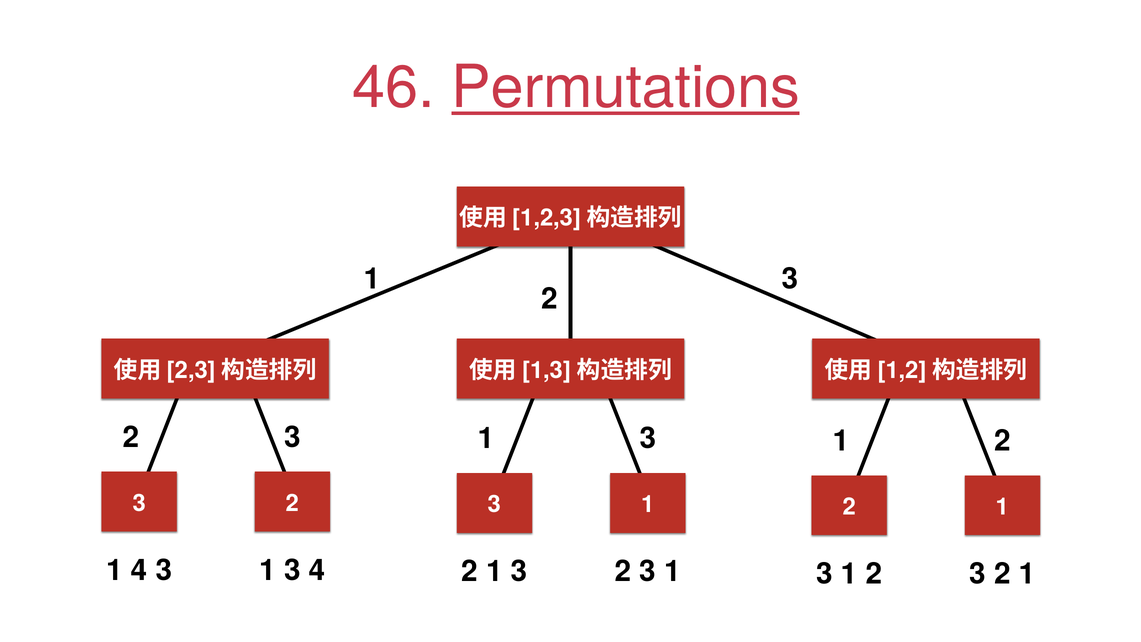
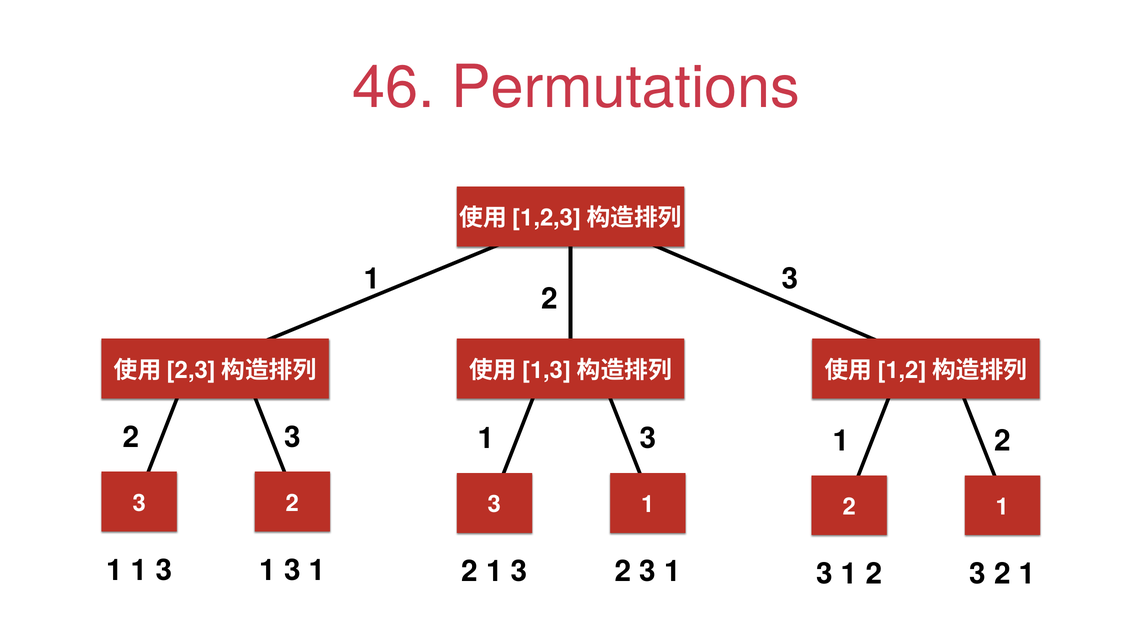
Permutations underline: present -> none
4 at (139, 570): 4 -> 1
3 1 3 4: 4 -> 1
